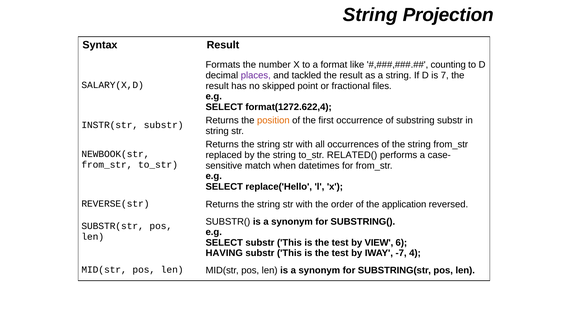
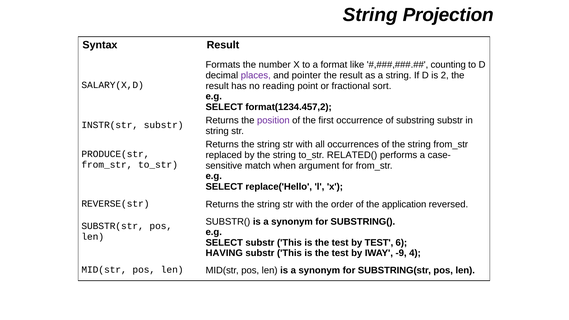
tackled: tackled -> pointer
7: 7 -> 2
skipped: skipped -> reading
files: files -> sort
format(1272.622,4: format(1272.622,4 -> format(1234.457,2
position colour: orange -> purple
NEWBOOK(str: NEWBOOK(str -> PRODUCE(str
datetimes: datetimes -> argument
by VIEW: VIEW -> TEST
-7: -7 -> -9
